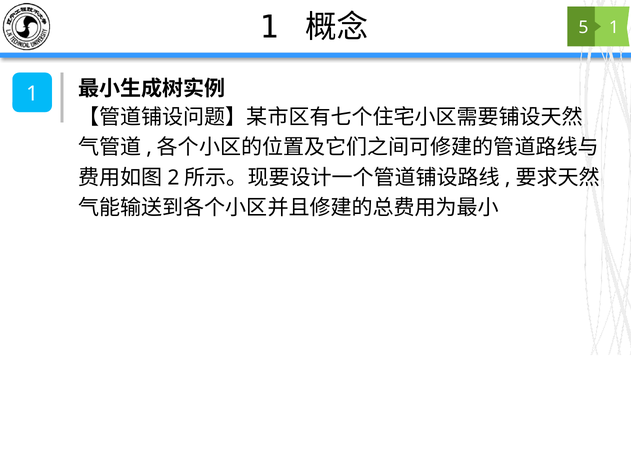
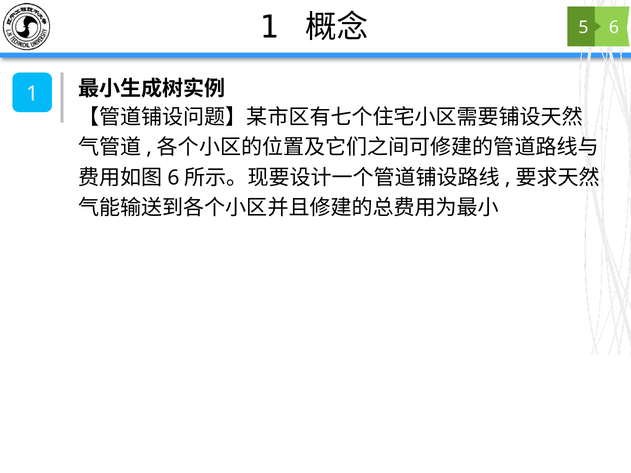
1 at (614, 28): 1 -> 6
2 at (173, 178): 2 -> 6
